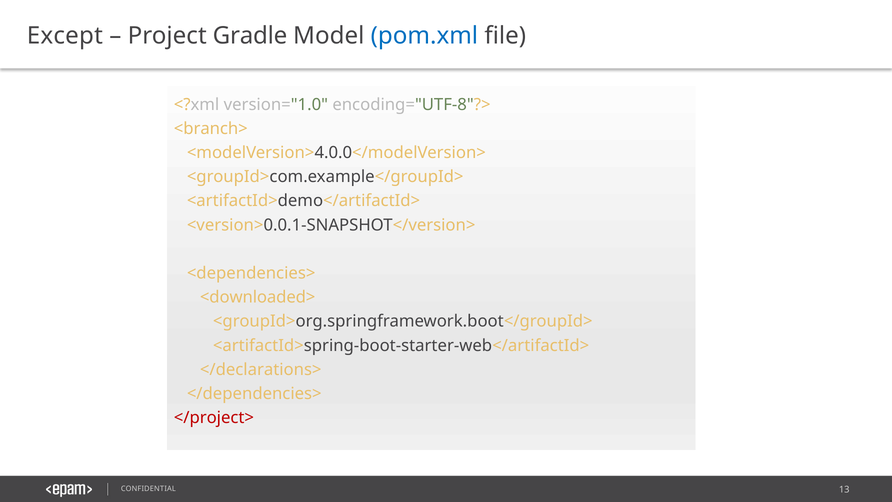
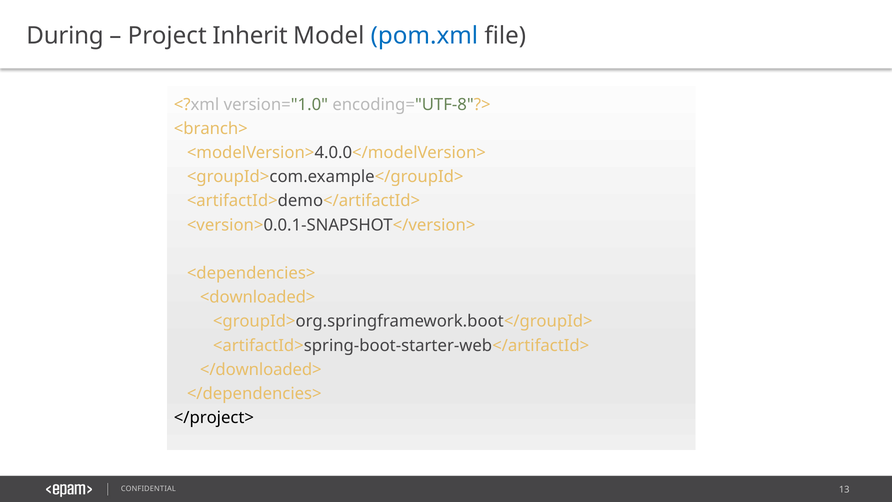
Except: Except -> During
Gradle: Gradle -> Inherit
</declarations>: </declarations> -> </downloaded>
</project> colour: red -> black
